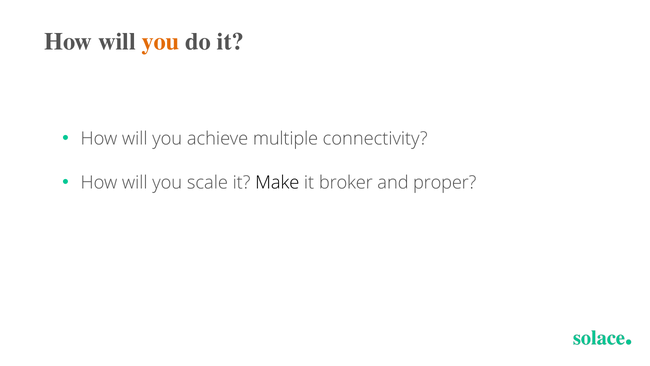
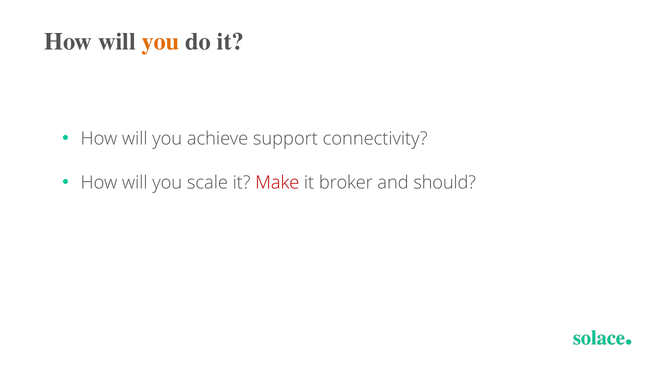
multiple: multiple -> support
Make colour: black -> red
proper: proper -> should
